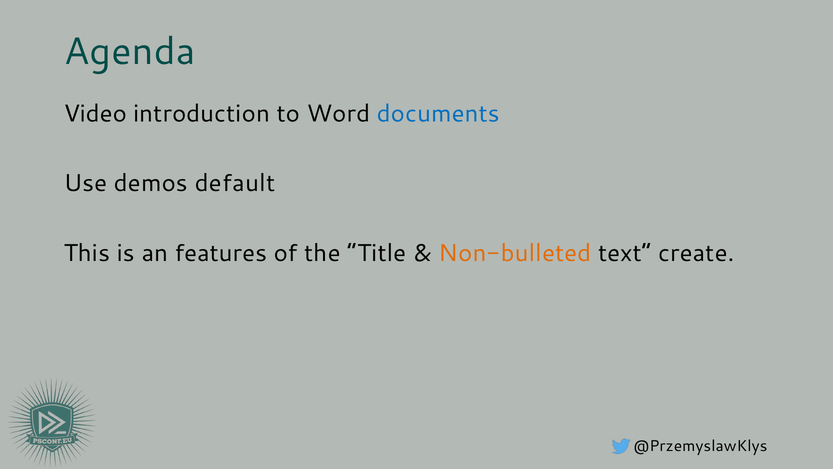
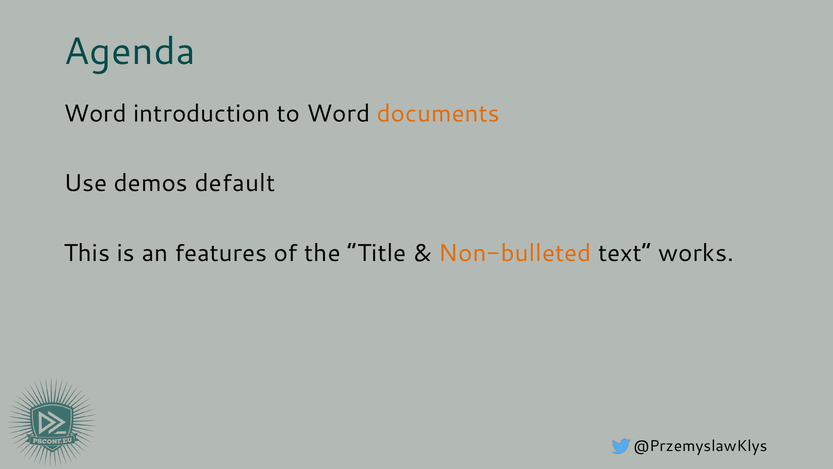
Video at (95, 113): Video -> Word
documents colour: blue -> orange
create: create -> works
